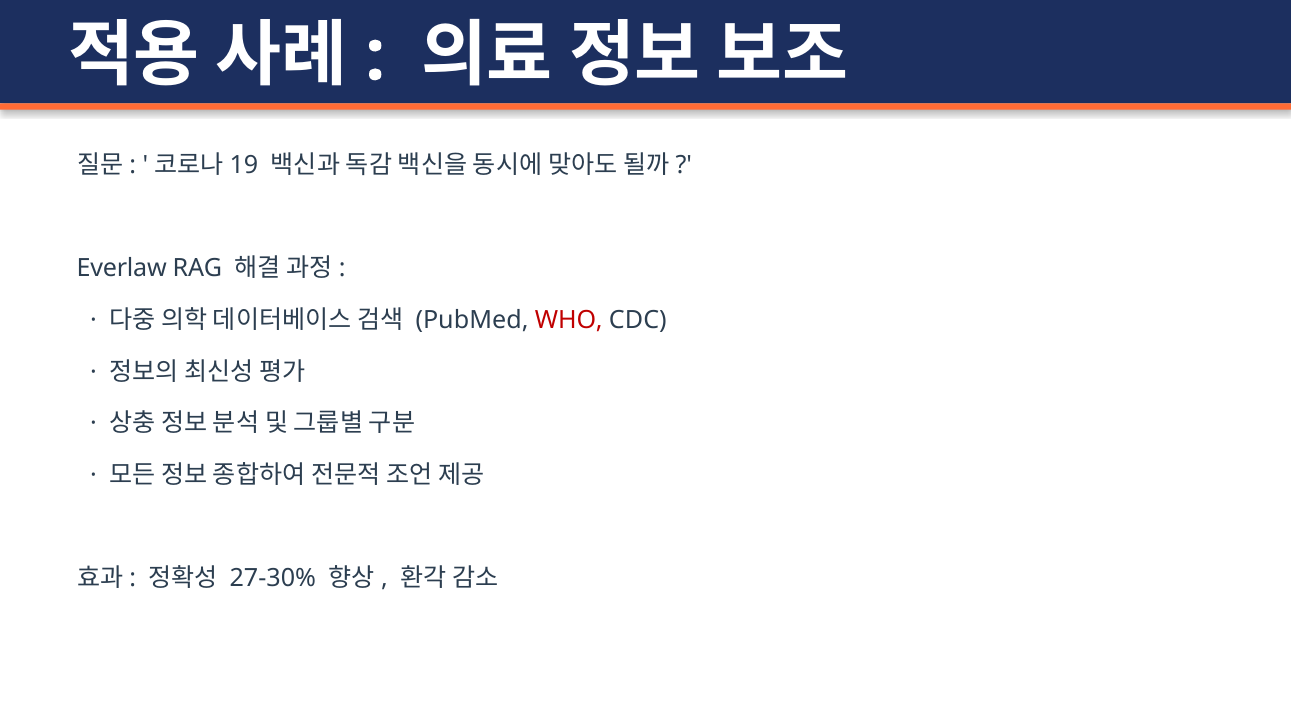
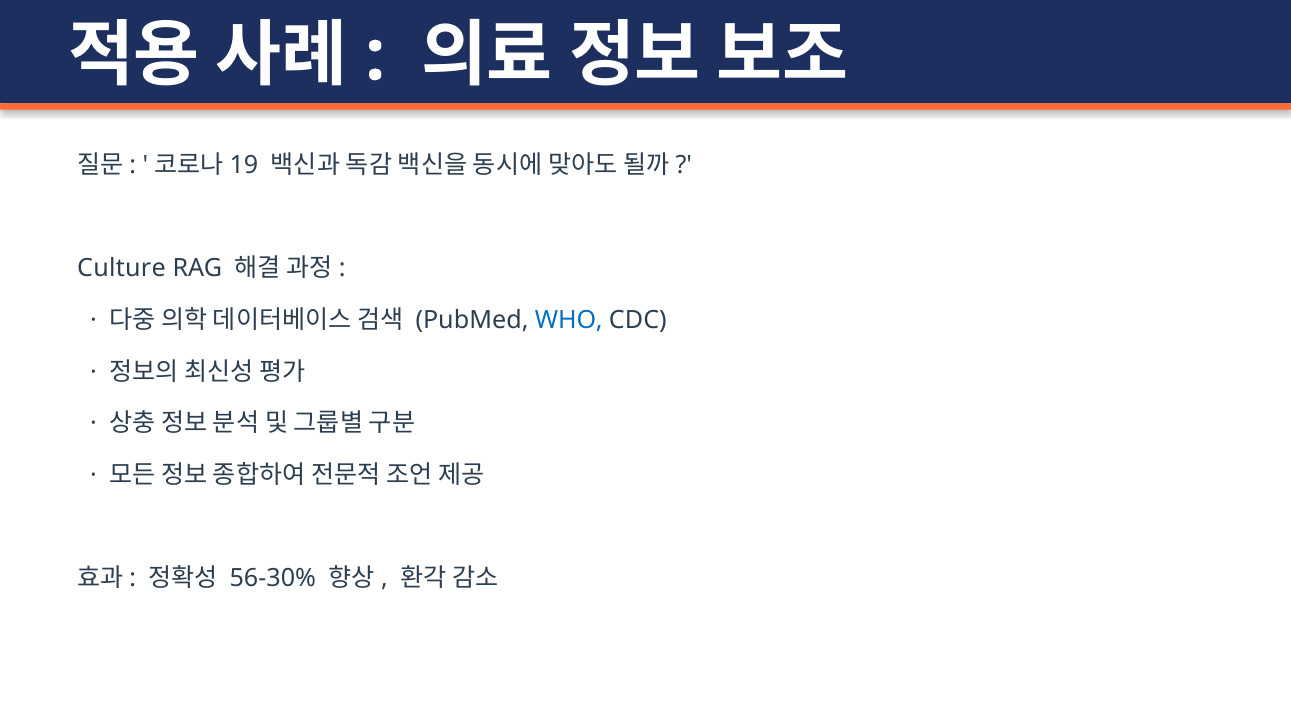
Everlaw: Everlaw -> Culture
WHO colour: red -> blue
27-30%: 27-30% -> 56-30%
